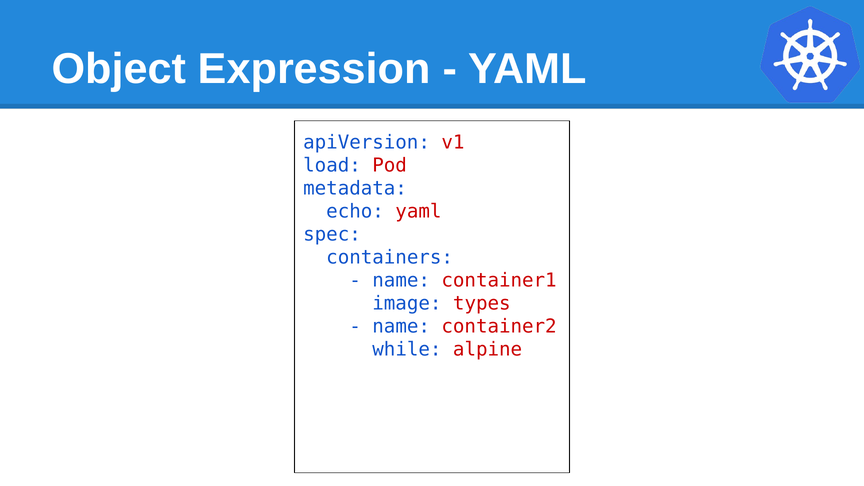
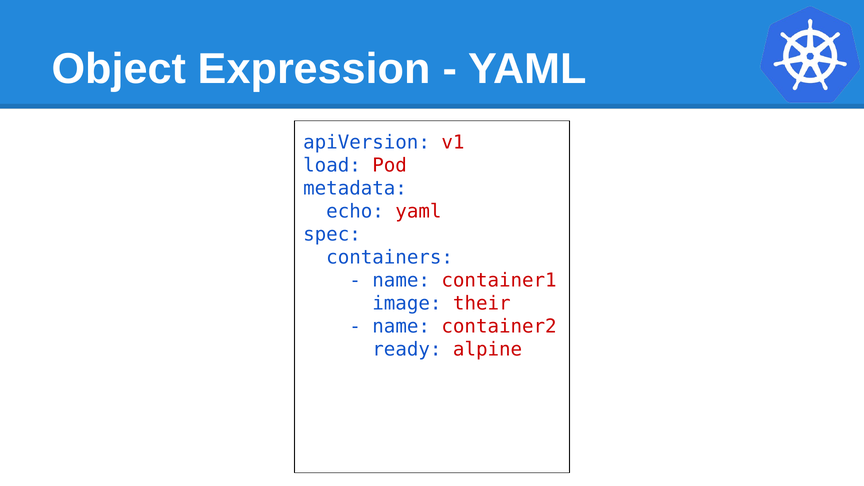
types: types -> their
while: while -> ready
